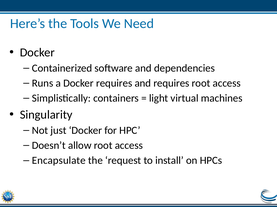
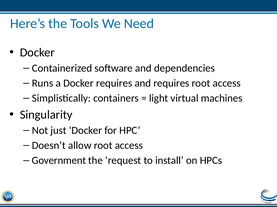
Encapsulate: Encapsulate -> Government
